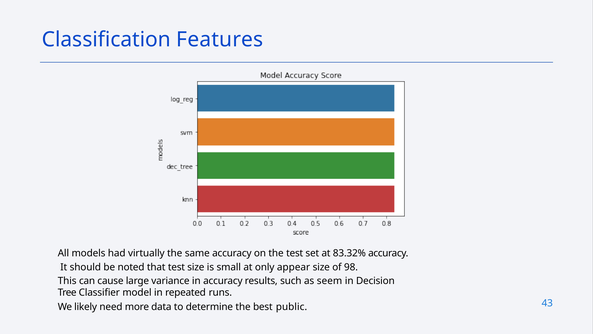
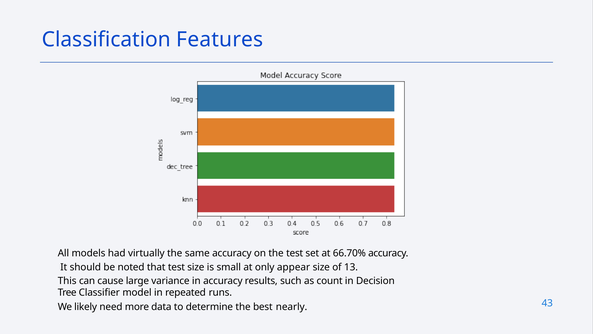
83.32%: 83.32% -> 66.70%
98: 98 -> 13
seem: seem -> count
public: public -> nearly
